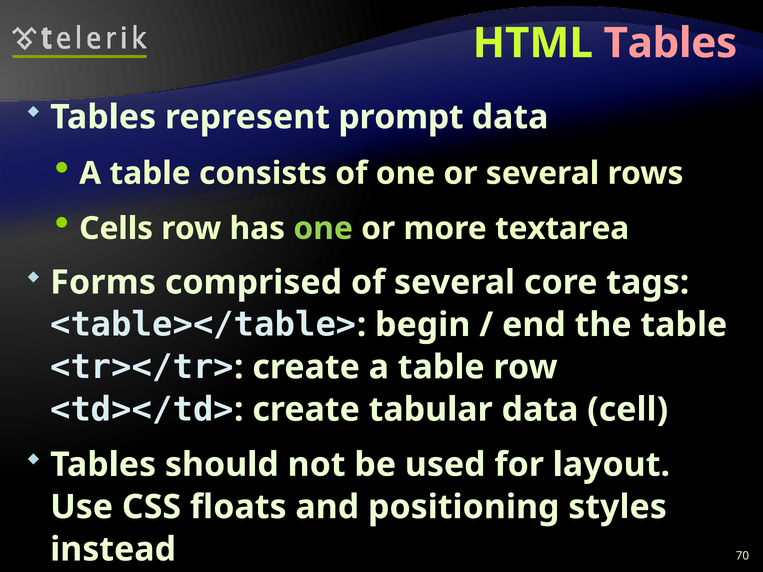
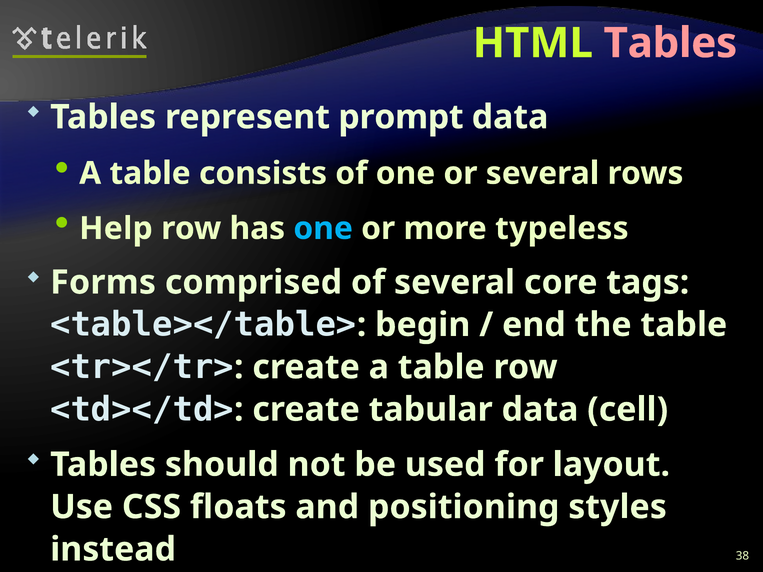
Cells: Cells -> Help
one at (323, 229) colour: light green -> light blue
textarea: textarea -> typeless
70: 70 -> 38
